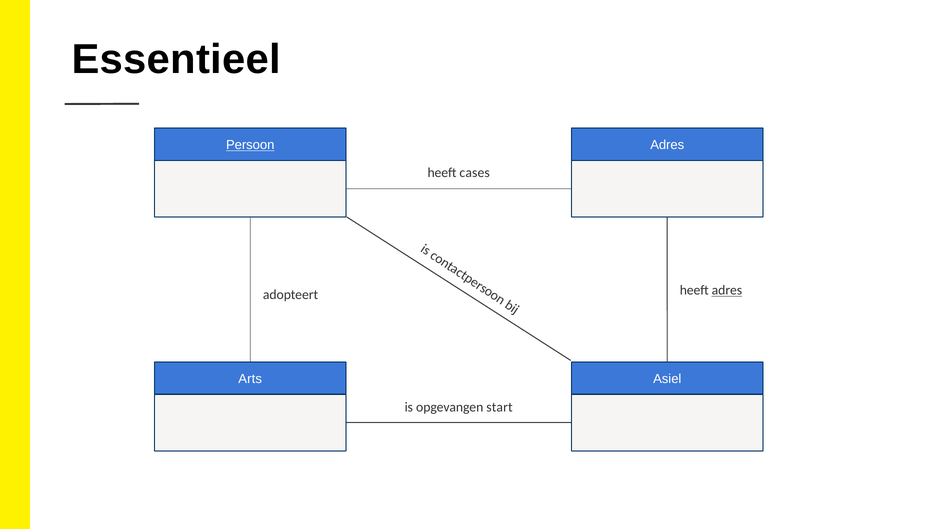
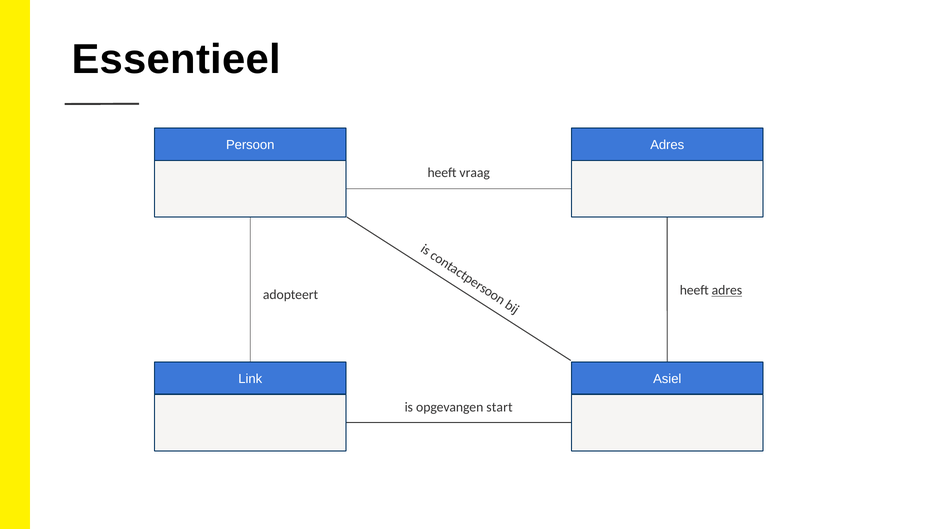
Persoon underline: present -> none
cases: cases -> vraag
Arts: Arts -> Link
